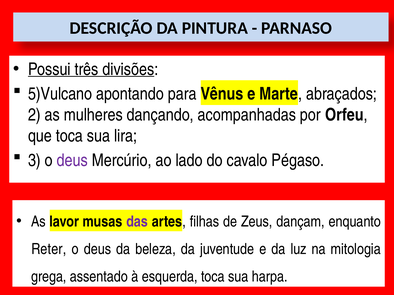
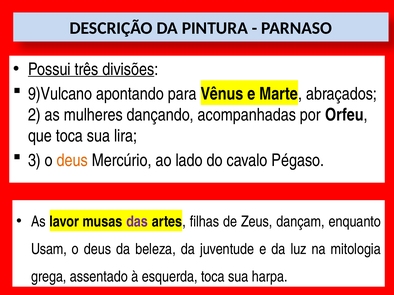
5)Vulcano: 5)Vulcano -> 9)Vulcano
deus at (72, 161) colour: purple -> orange
Reter: Reter -> Usam
